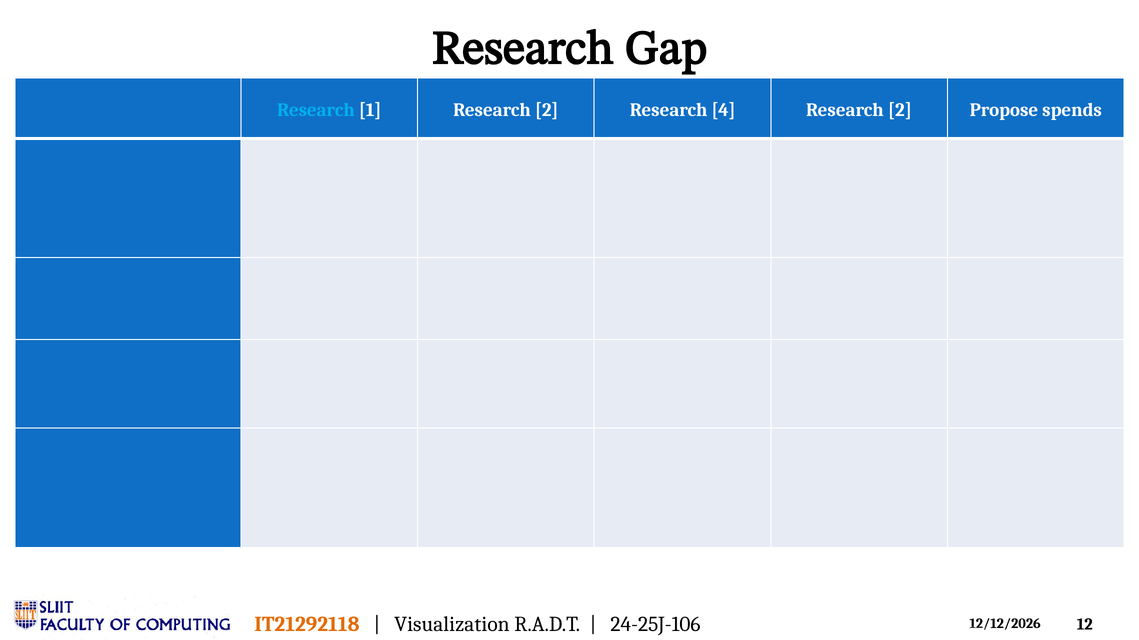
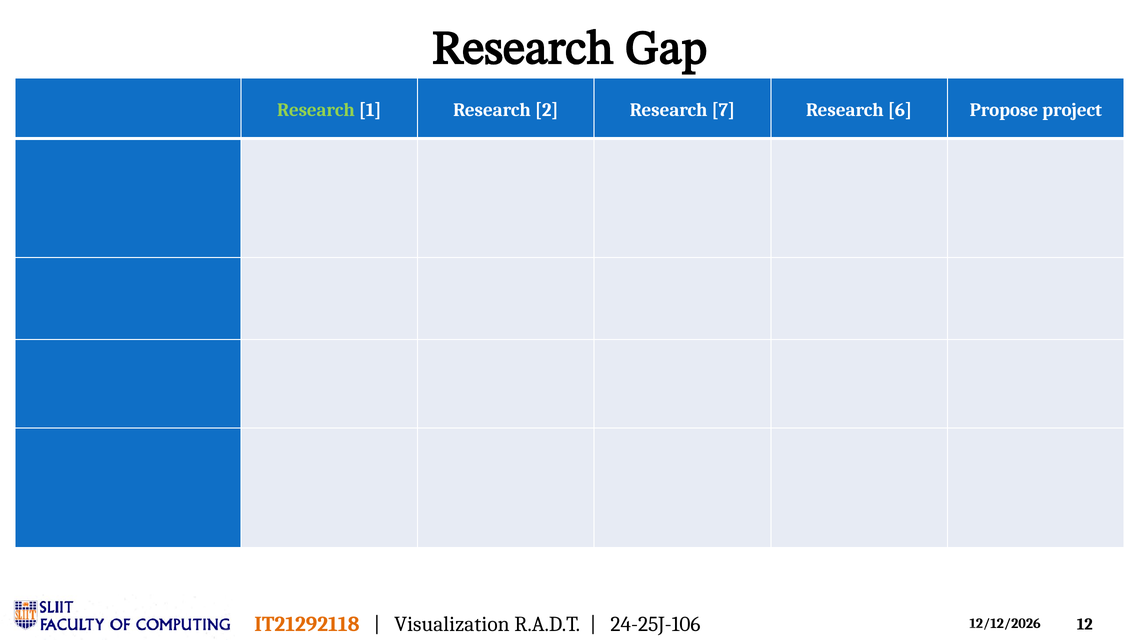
Research at (316, 110) colour: light blue -> light green
4: 4 -> 7
2 at (900, 110): 2 -> 6
spends: spends -> project
